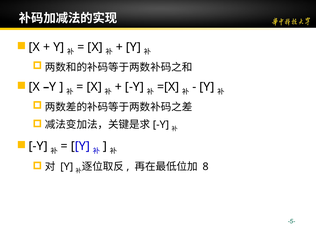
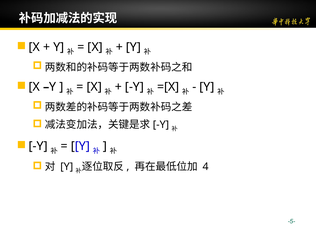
8: 8 -> 4
